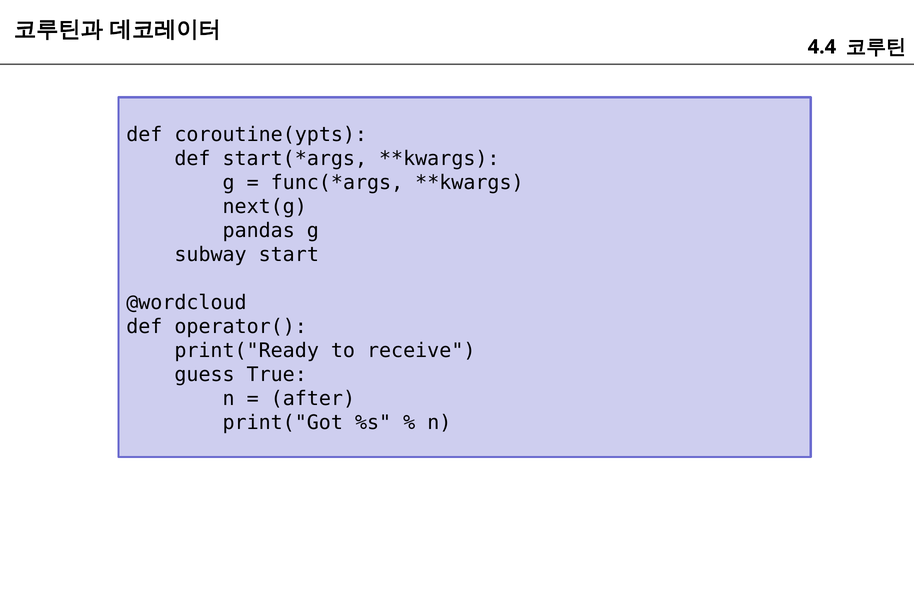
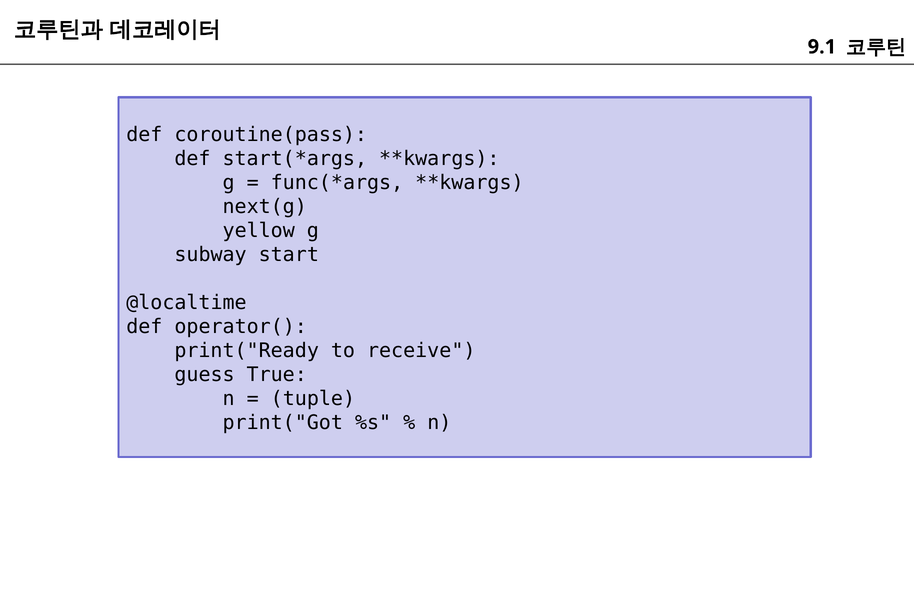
4.4: 4.4 -> 9.1
coroutine(ypts: coroutine(ypts -> coroutine(pass
pandas: pandas -> yellow
@wordcloud: @wordcloud -> @localtime
after: after -> tuple
